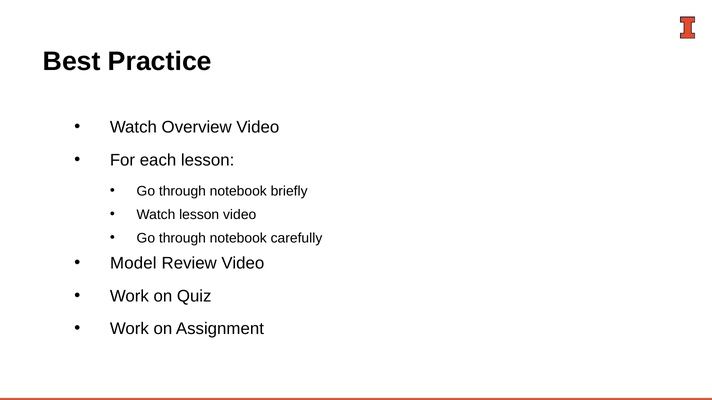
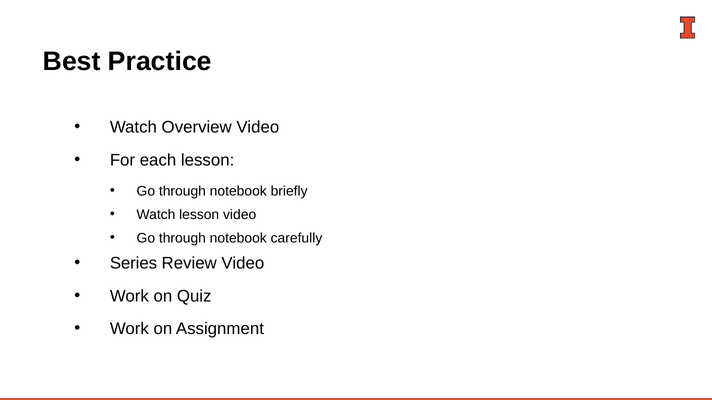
Model: Model -> Series
